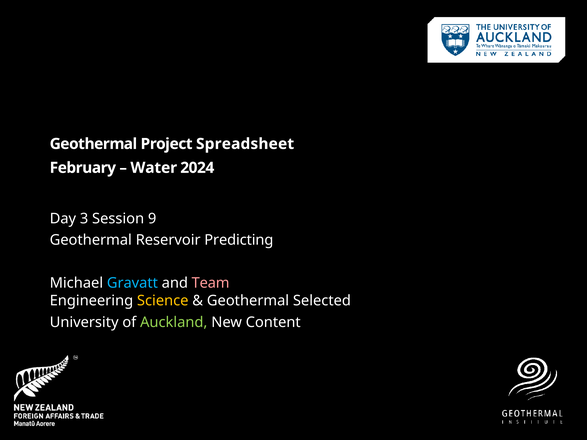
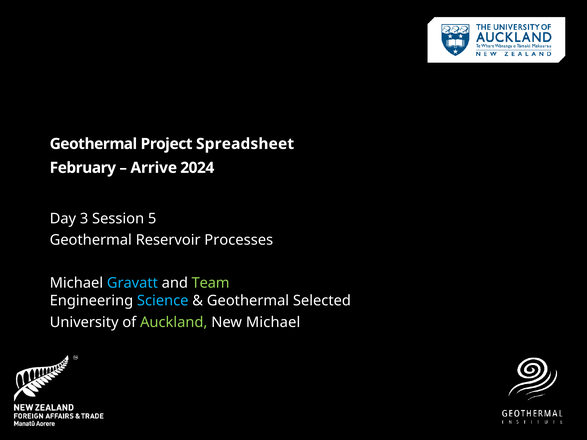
Water: Water -> Arrive
9: 9 -> 5
Predicting: Predicting -> Processes
Team colour: pink -> light green
Science colour: yellow -> light blue
New Content: Content -> Michael
